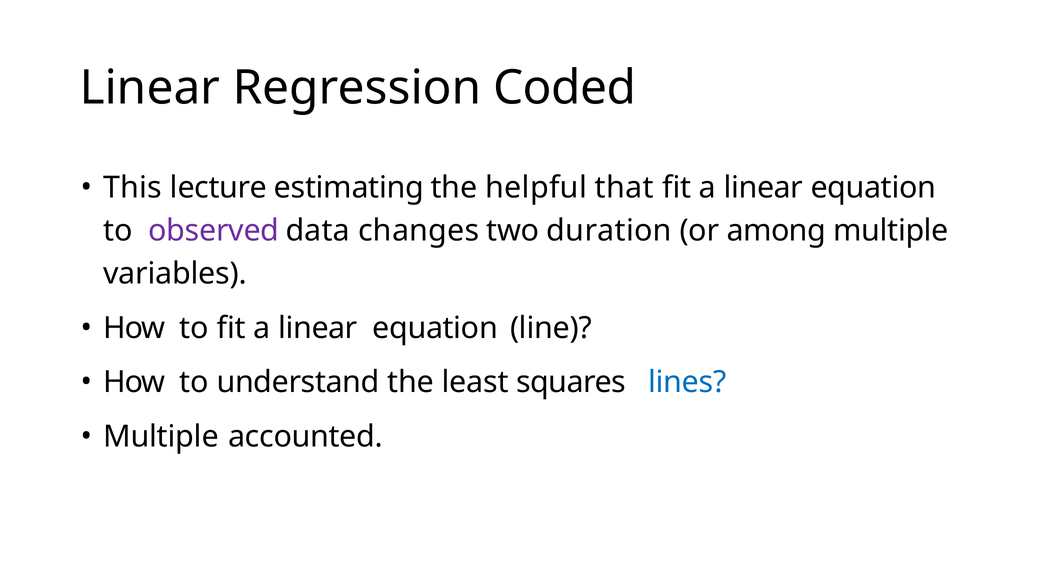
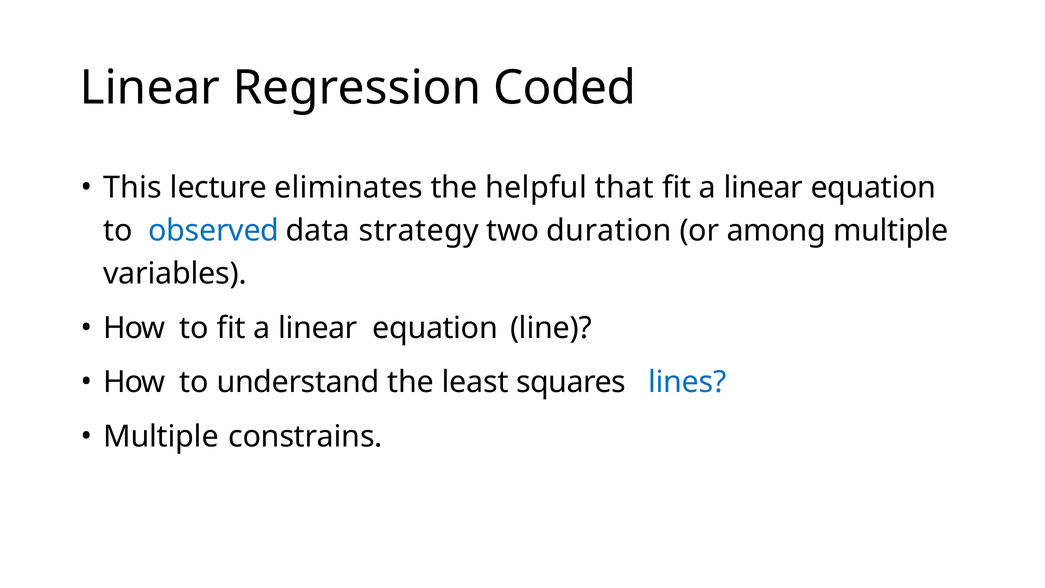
estimating: estimating -> eliminates
observed colour: purple -> blue
changes: changes -> strategy
accounted: accounted -> constrains
